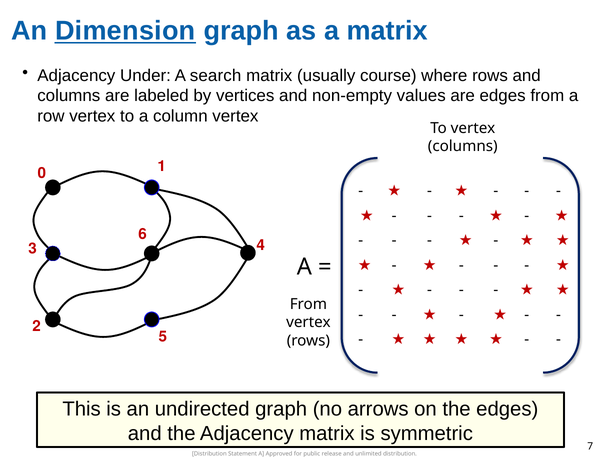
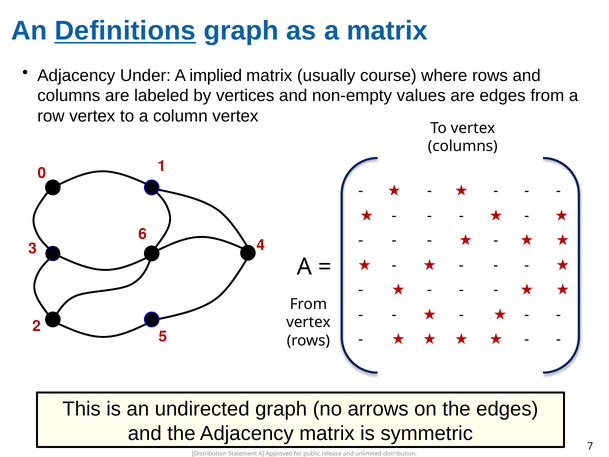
Dimension: Dimension -> Definitions
search: search -> implied
